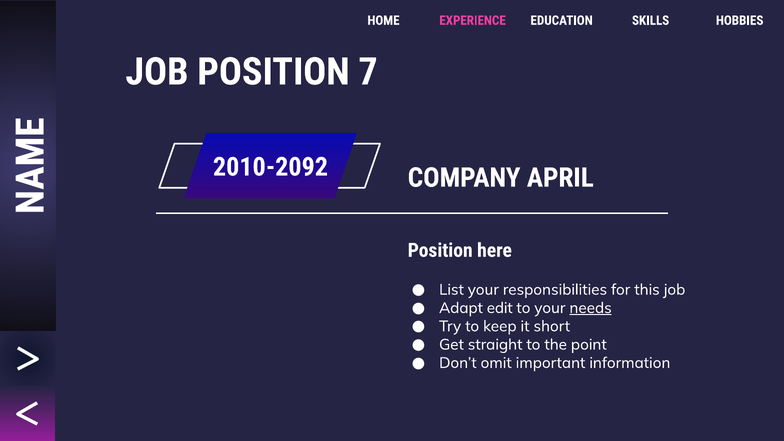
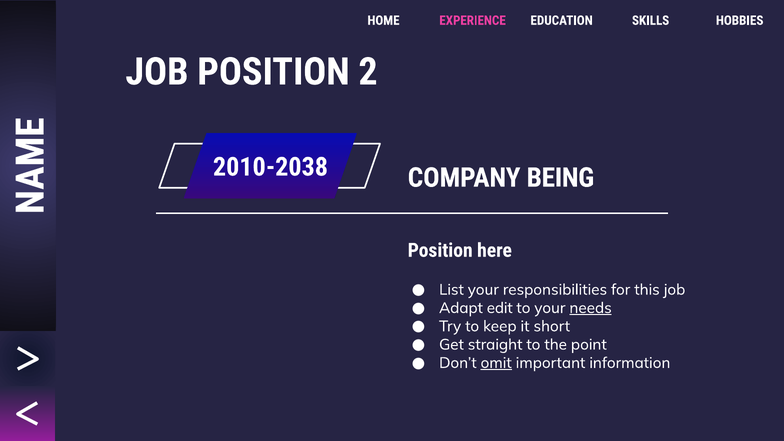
7: 7 -> 2
2010-2092: 2010-2092 -> 2010-2038
APRIL: APRIL -> BEING
omit underline: none -> present
